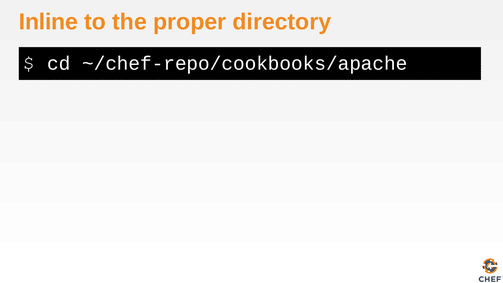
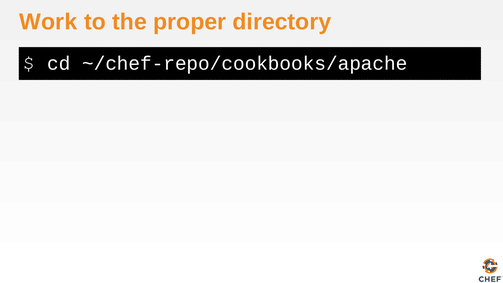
Inline: Inline -> Work
